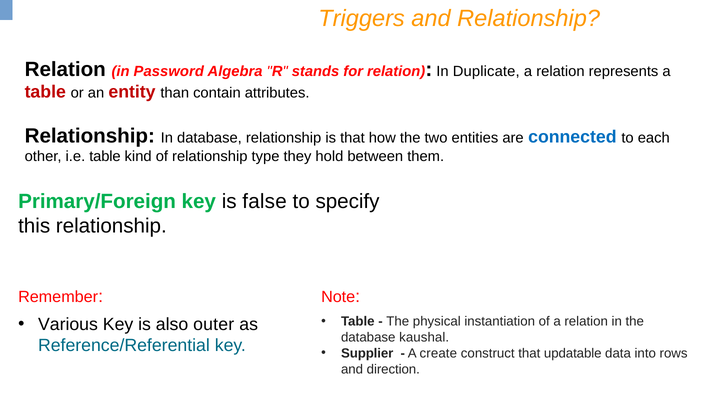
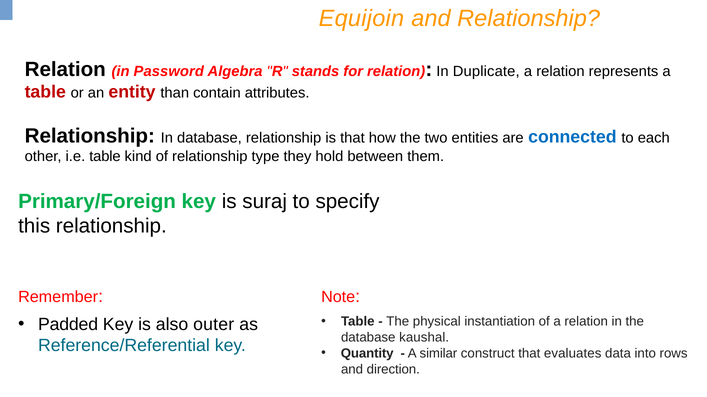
Triggers: Triggers -> Equijoin
false: false -> suraj
Various: Various -> Padded
Supplier: Supplier -> Quantity
create: create -> similar
updatable: updatable -> evaluates
